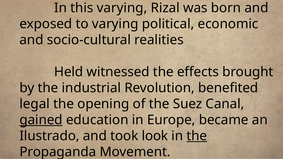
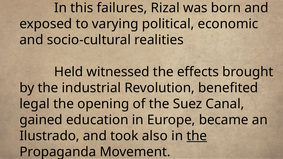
this varying: varying -> failures
gained underline: present -> none
look: look -> also
